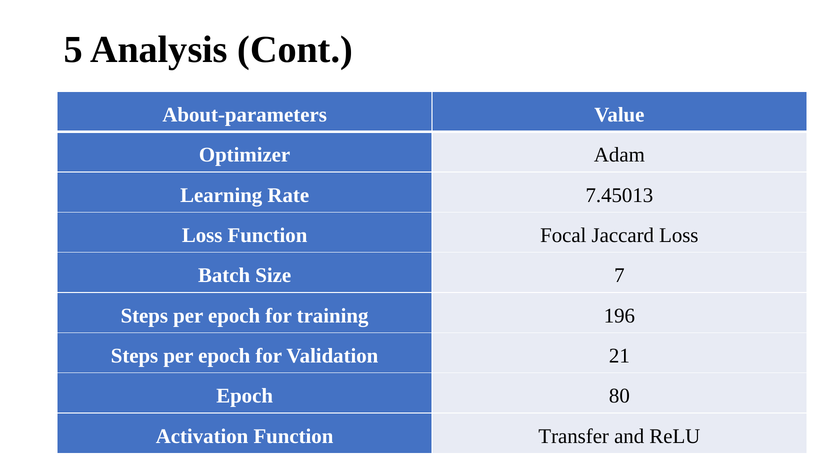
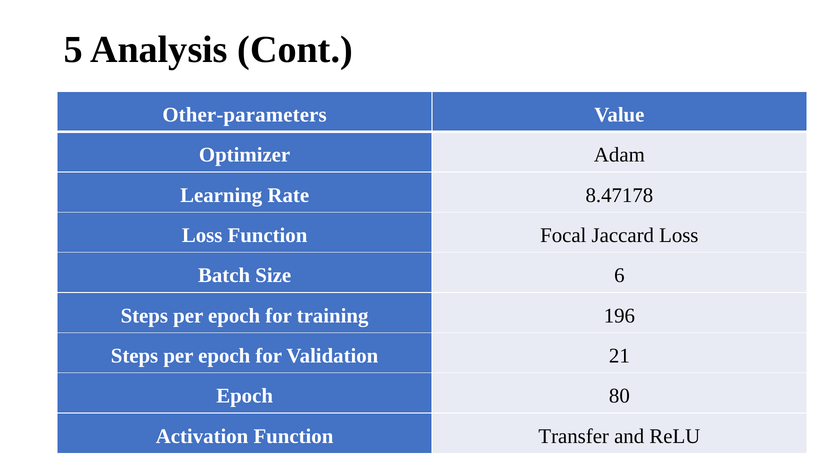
About-parameters: About-parameters -> Other-parameters
7.45013: 7.45013 -> 8.47178
7: 7 -> 6
